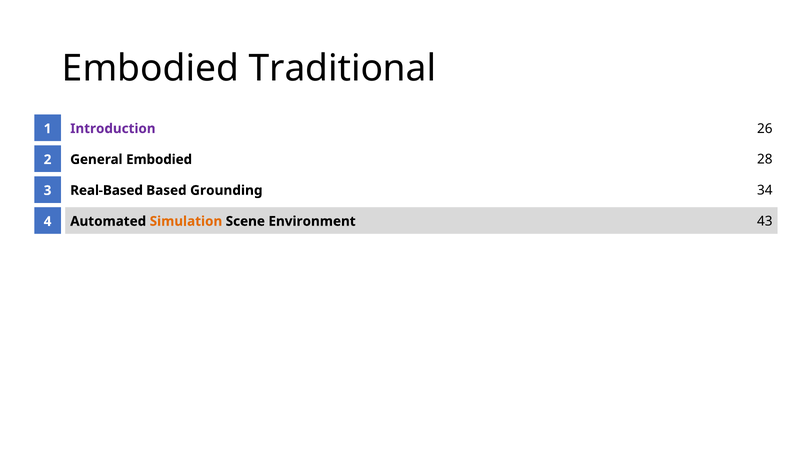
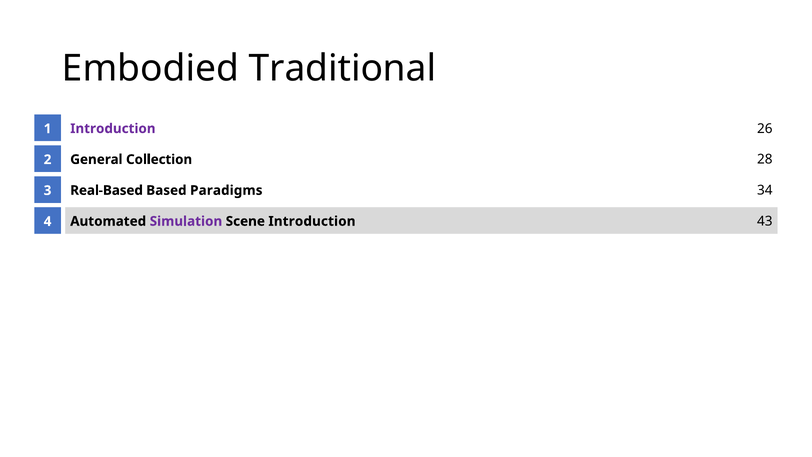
General Embodied: Embodied -> Collection
Grounding: Grounding -> Paradigms
Simulation colour: orange -> purple
Scene Environment: Environment -> Introduction
